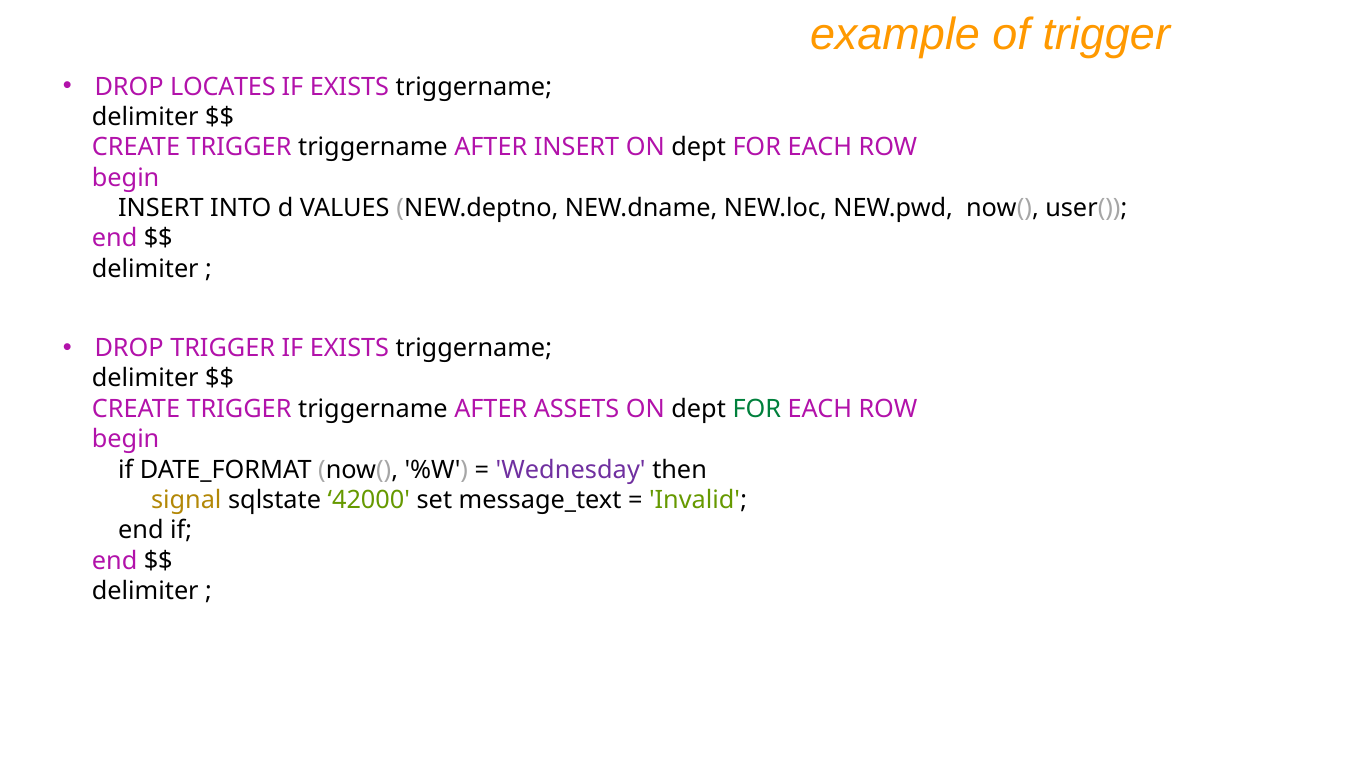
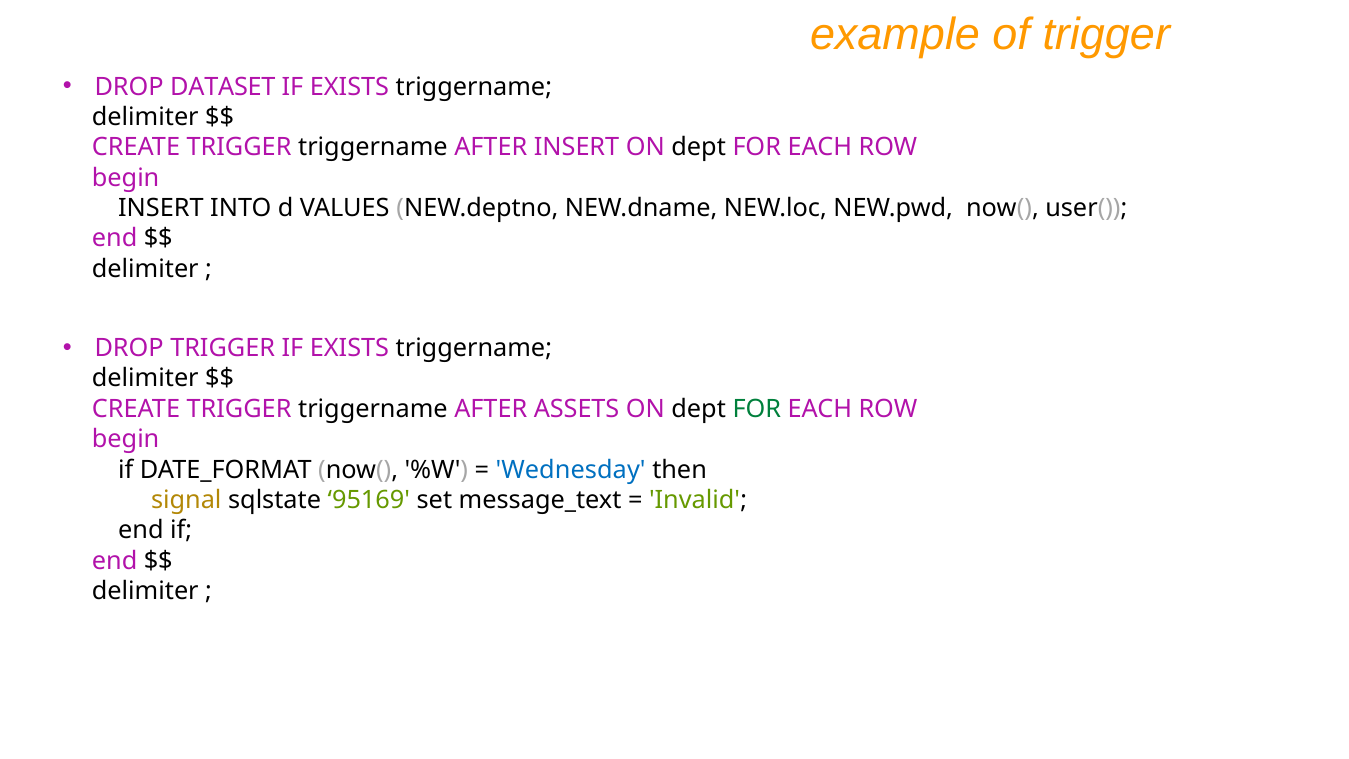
LOCATES: LOCATES -> DATASET
Wednesday colour: purple -> blue
42000: 42000 -> 95169
